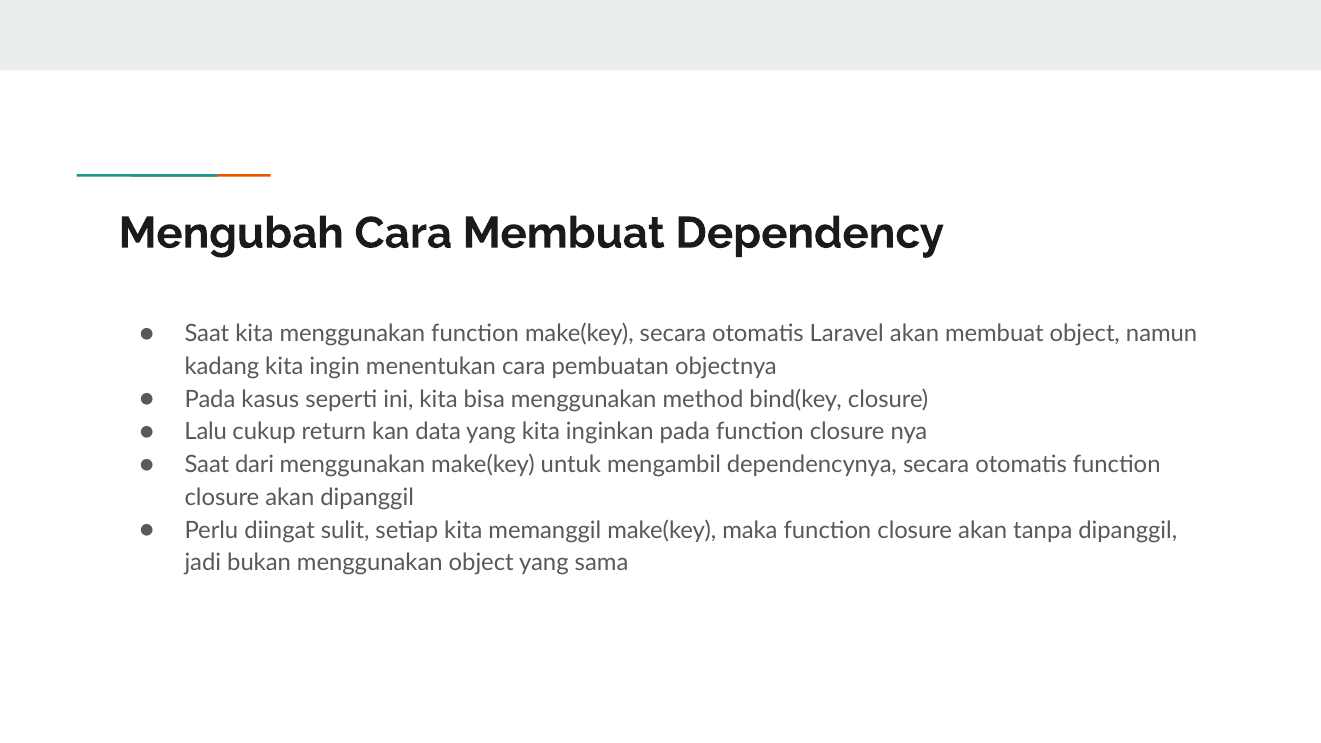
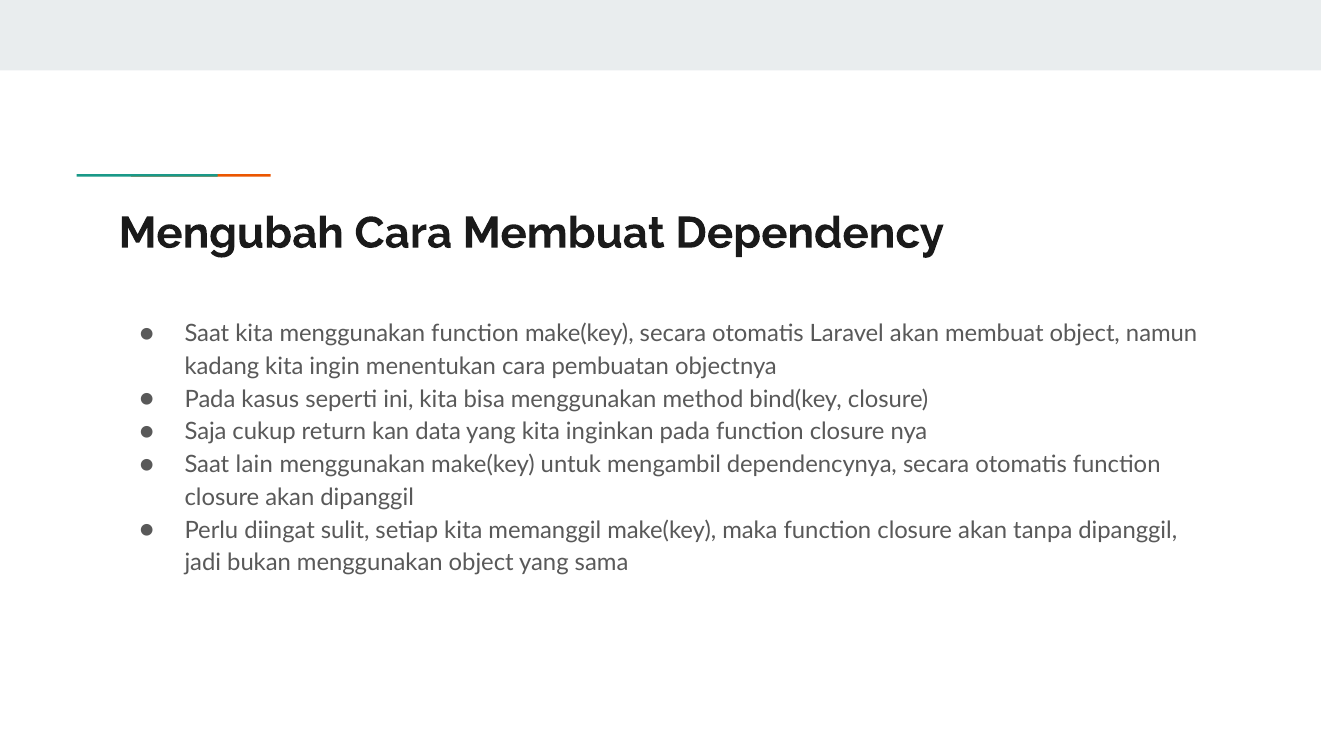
Lalu: Lalu -> Saja
dari: dari -> lain
